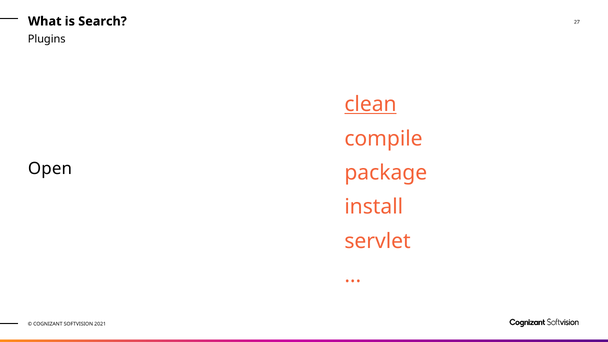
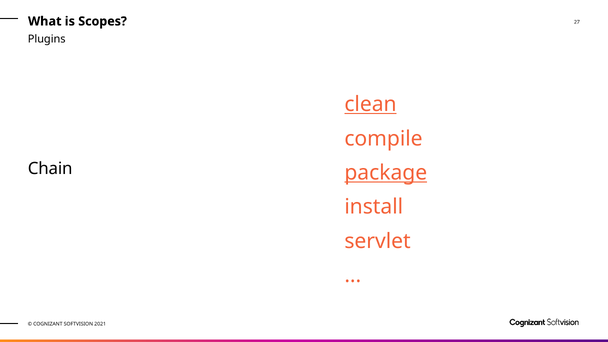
Search: Search -> Scopes
Open: Open -> Chain
package underline: none -> present
